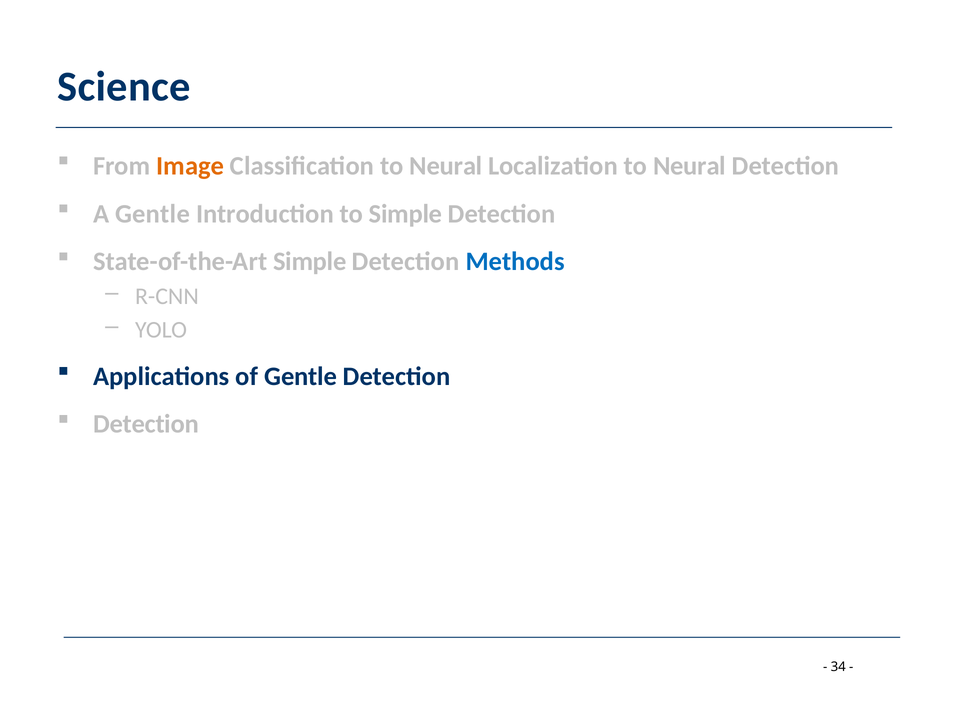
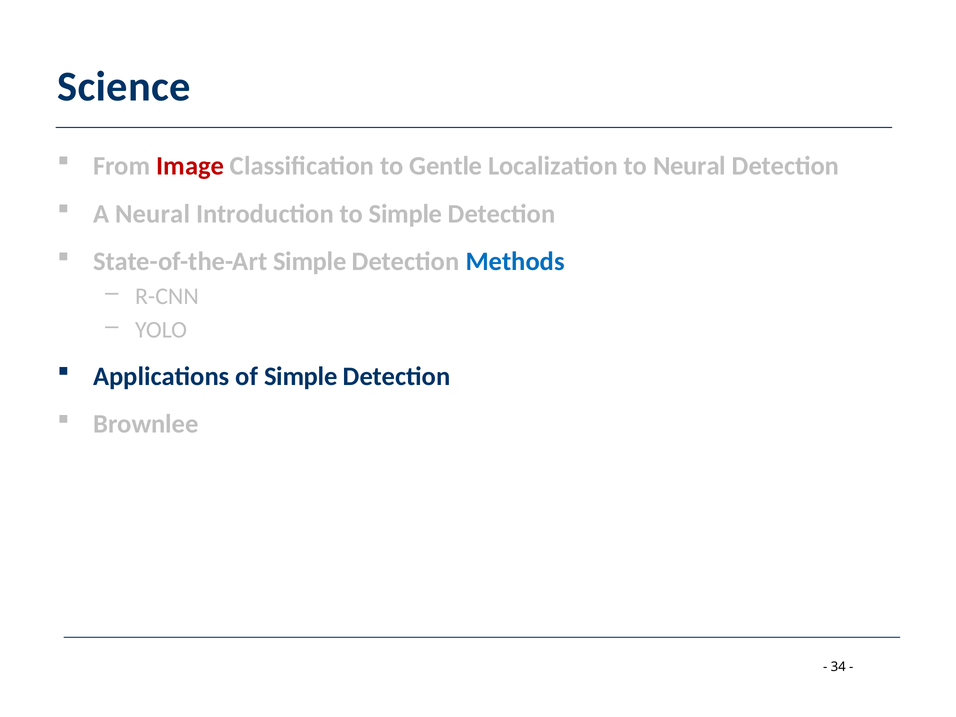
Image colour: orange -> red
Classification to Neural: Neural -> Gentle
A Gentle: Gentle -> Neural
of Gentle: Gentle -> Simple
Detection at (146, 424): Detection -> Brownlee
